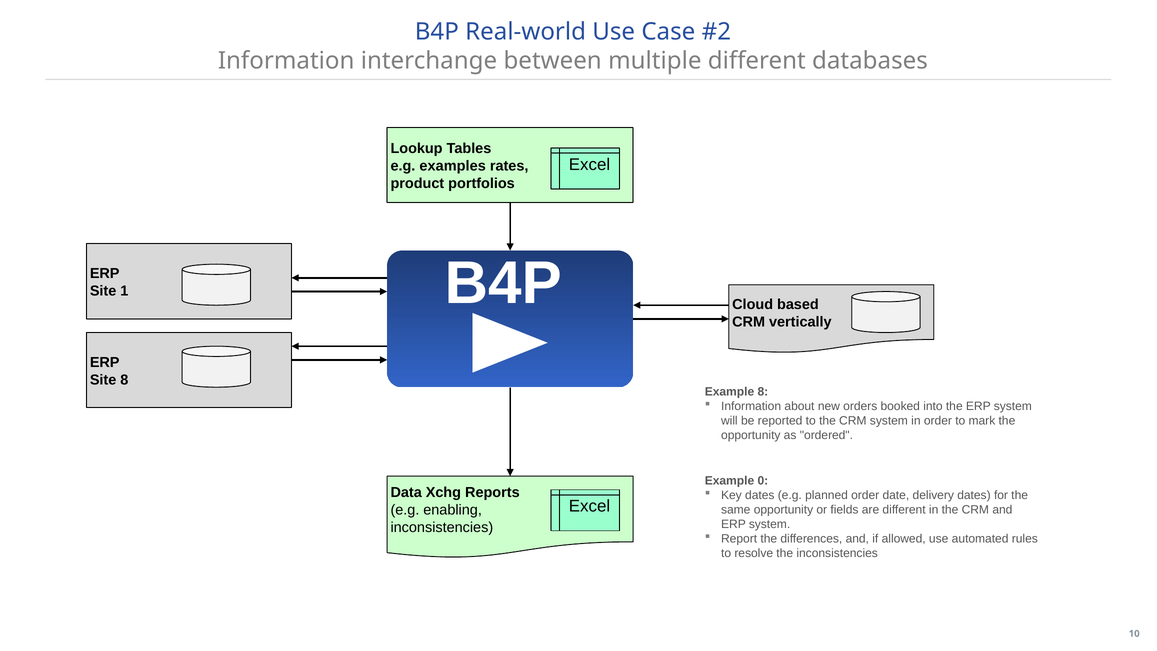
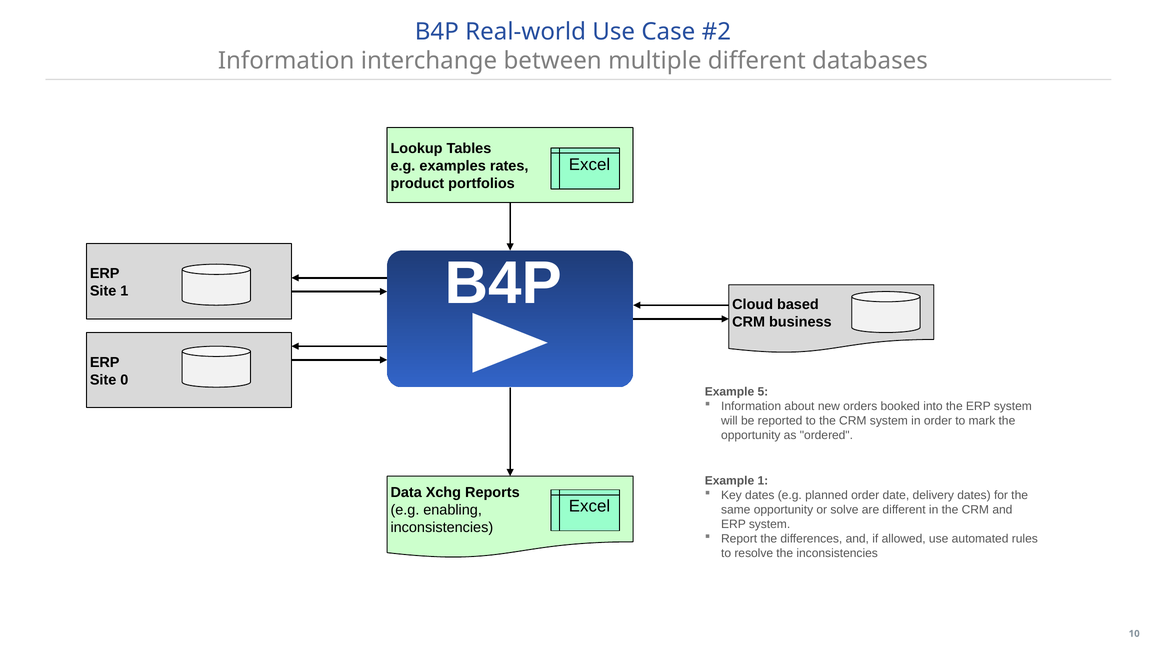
vertically: vertically -> business
Site 8: 8 -> 0
Example 8: 8 -> 5
Example 0: 0 -> 1
fields: fields -> solve
